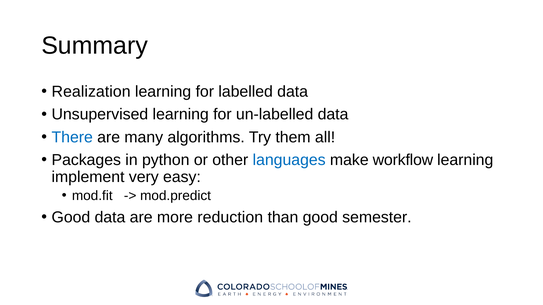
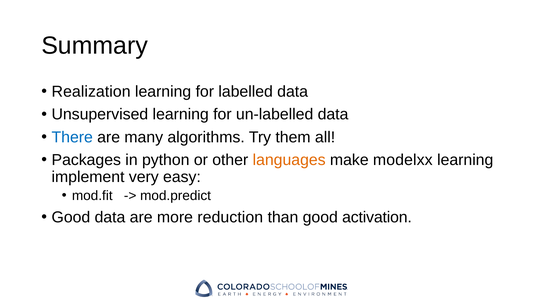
languages colour: blue -> orange
workflow: workflow -> modelxx
semester: semester -> activation
